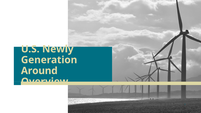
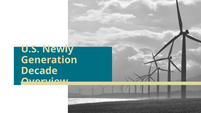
Around: Around -> Decade
